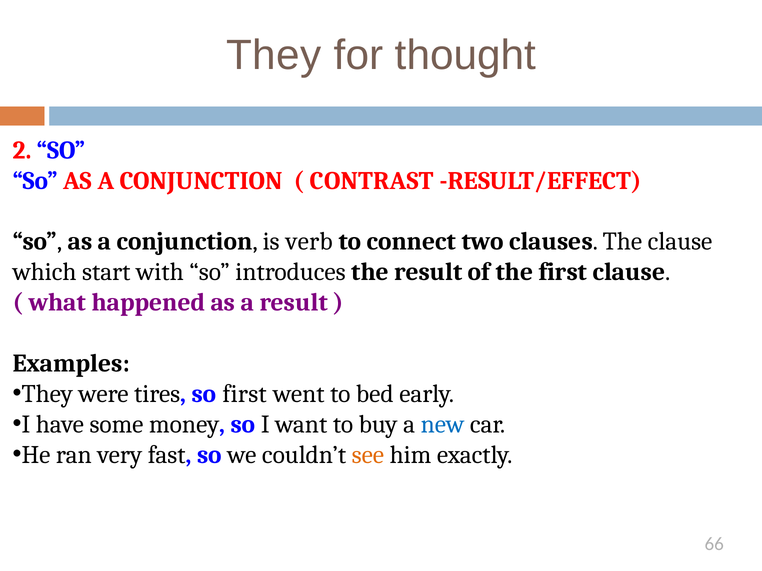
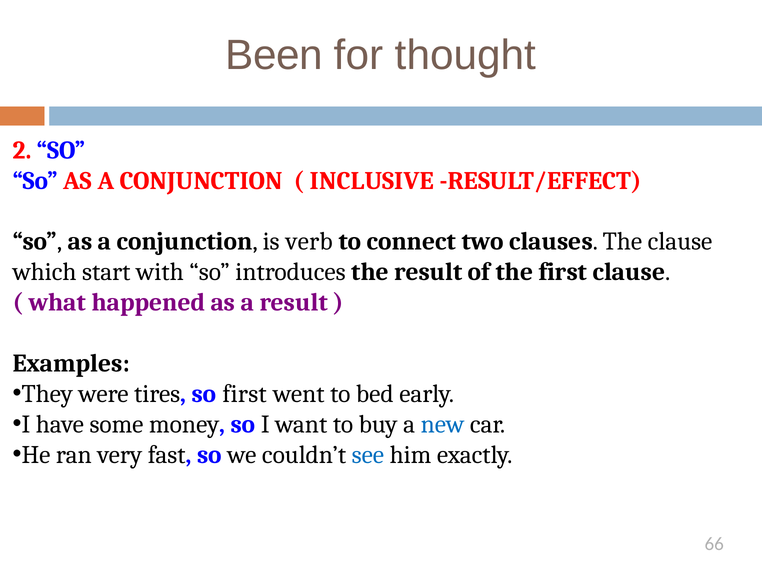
They at (274, 55): They -> Been
CONTRAST: CONTRAST -> INCLUSIVE
see colour: orange -> blue
